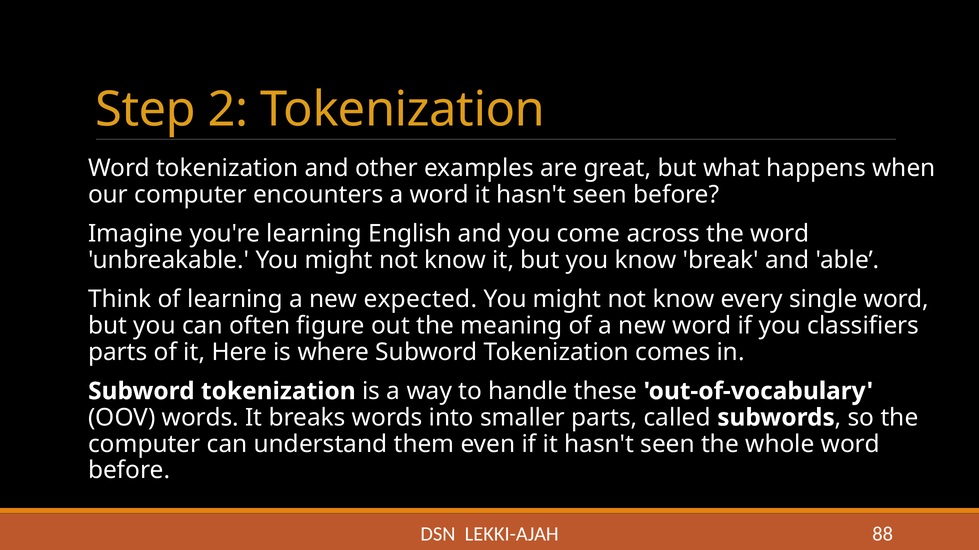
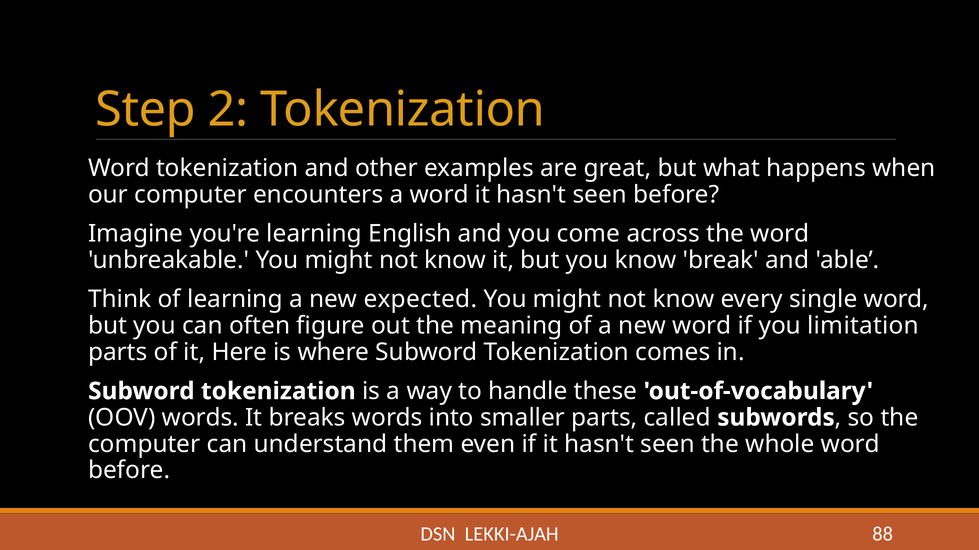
classifiers: classifiers -> limitation
